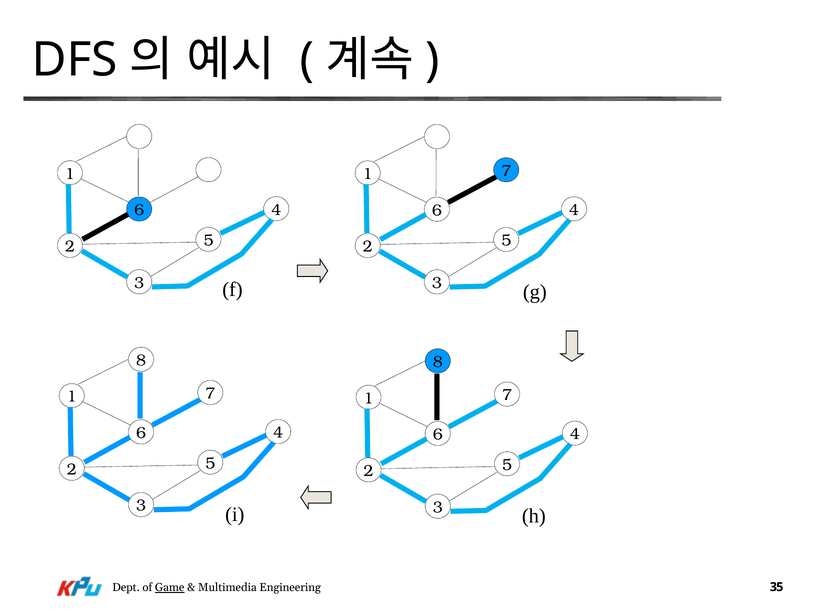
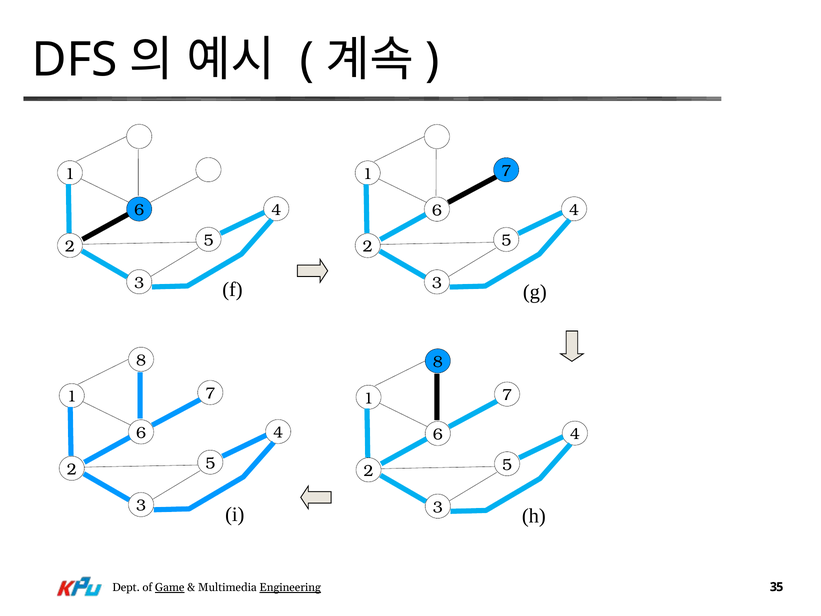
Engineering underline: none -> present
